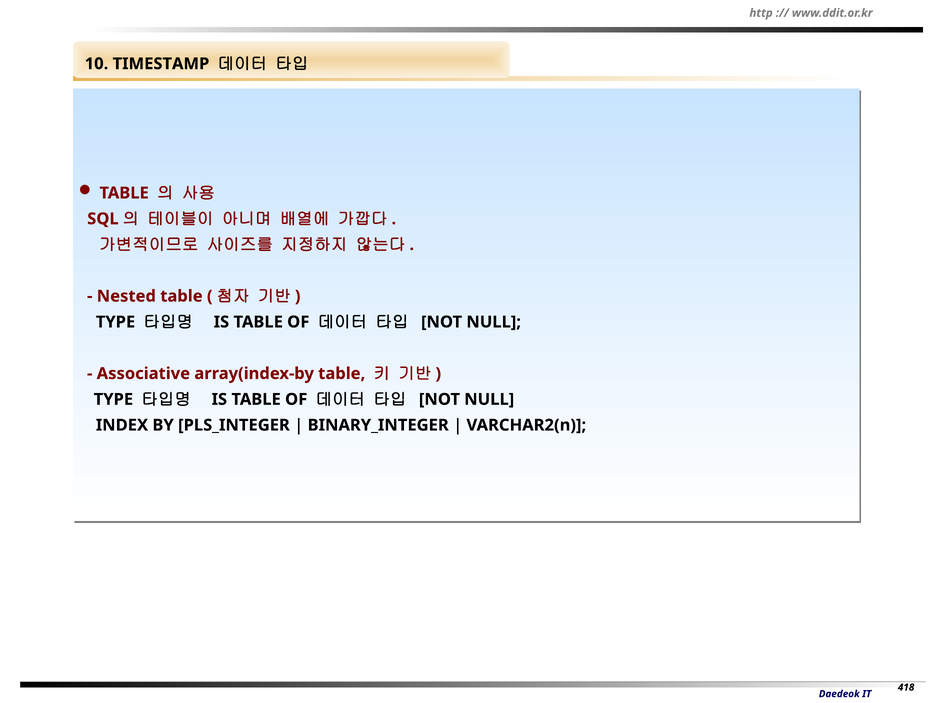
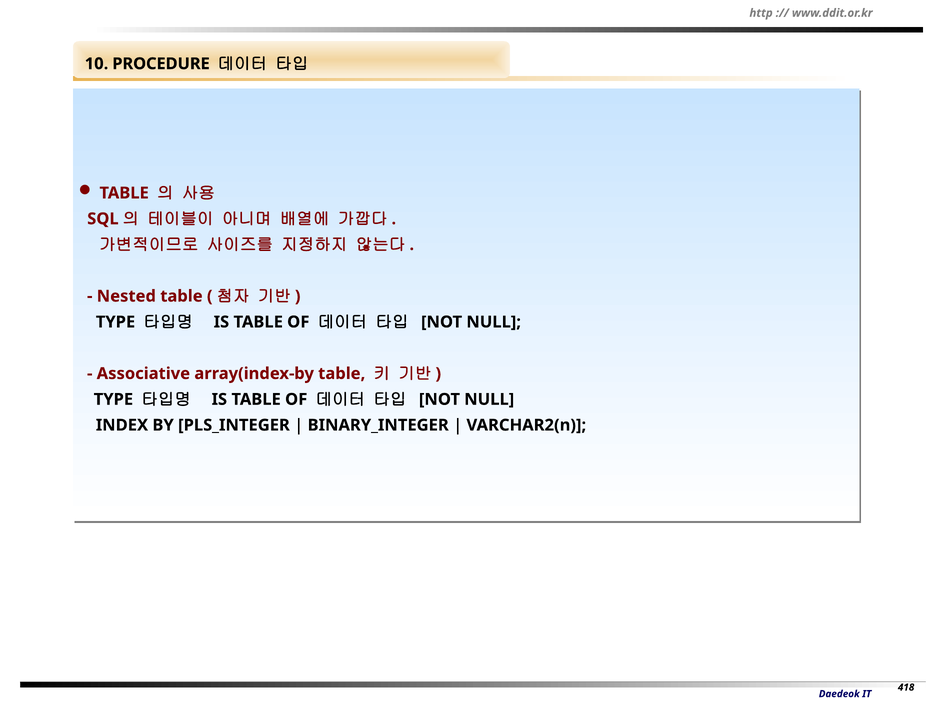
TIMESTAMP: TIMESTAMP -> PROCEDURE
